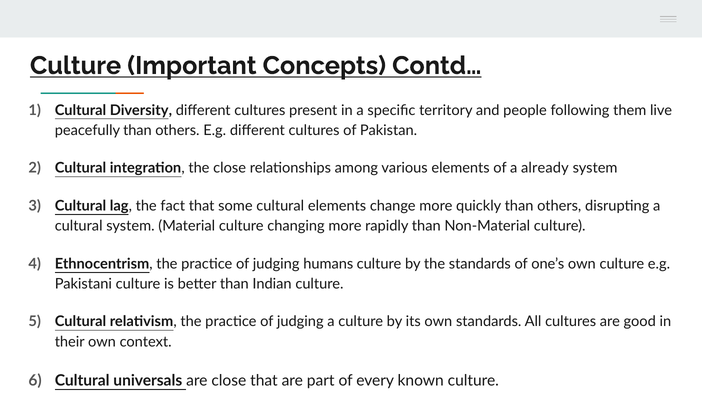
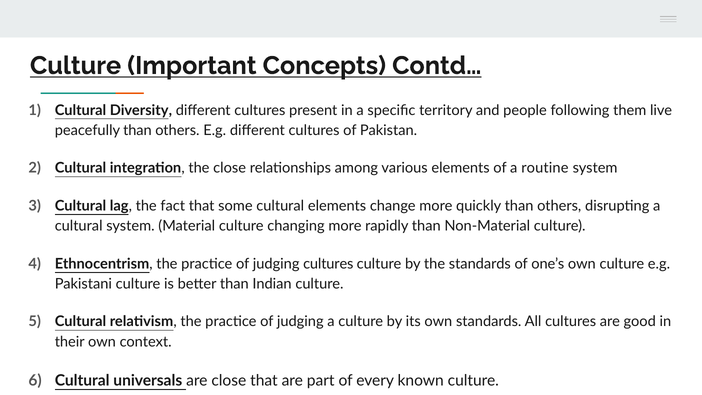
already: already -> routine
judging humans: humans -> cultures
